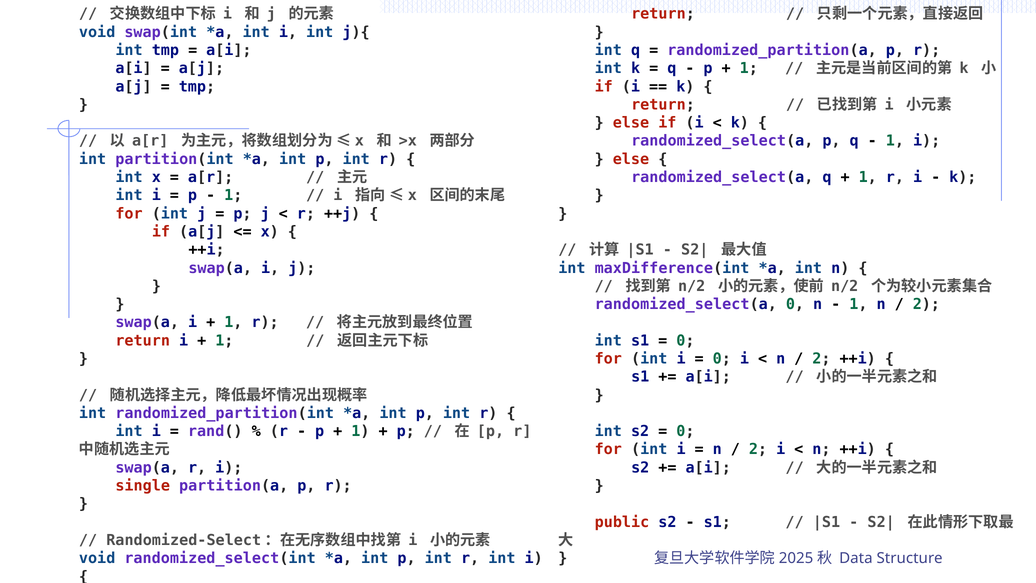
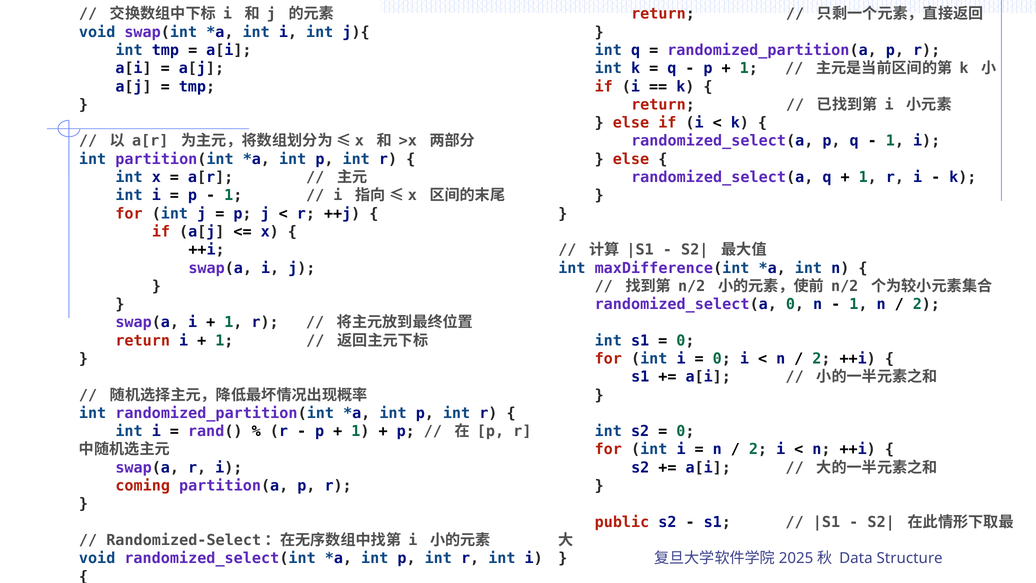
single: single -> coming
